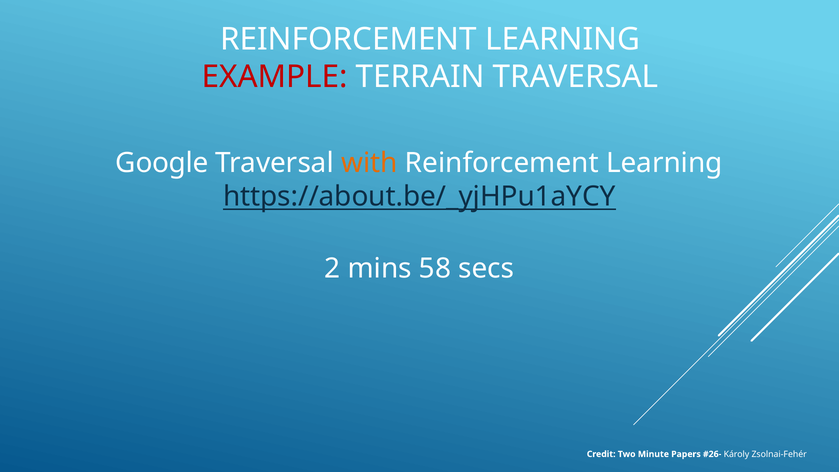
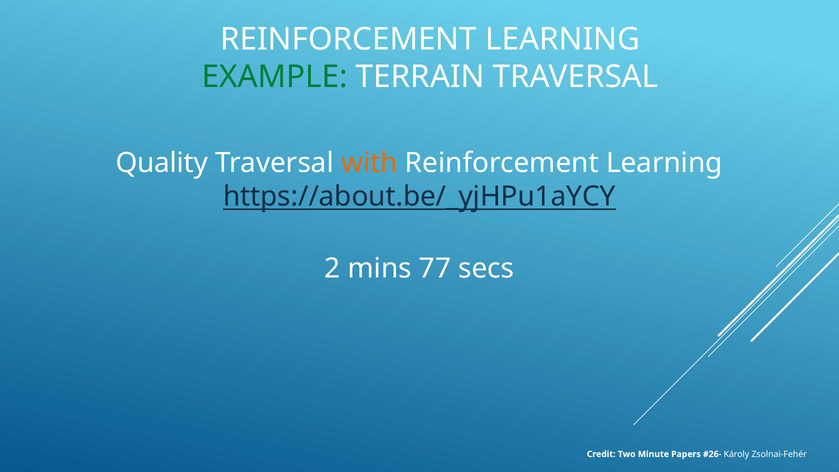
EXAMPLE colour: red -> green
Google: Google -> Quality
58: 58 -> 77
